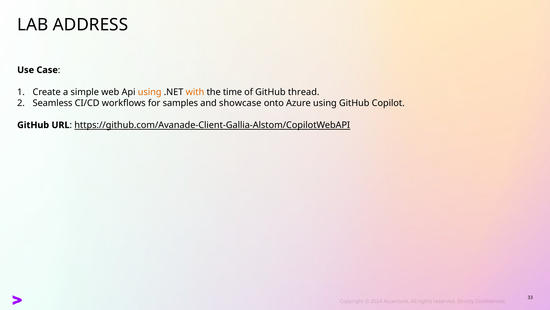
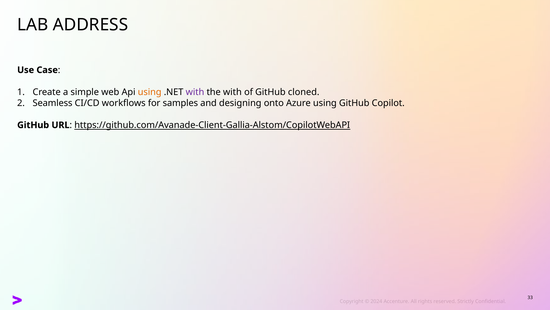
with at (195, 92) colour: orange -> purple
the time: time -> with
thread: thread -> cloned
showcase: showcase -> designing
